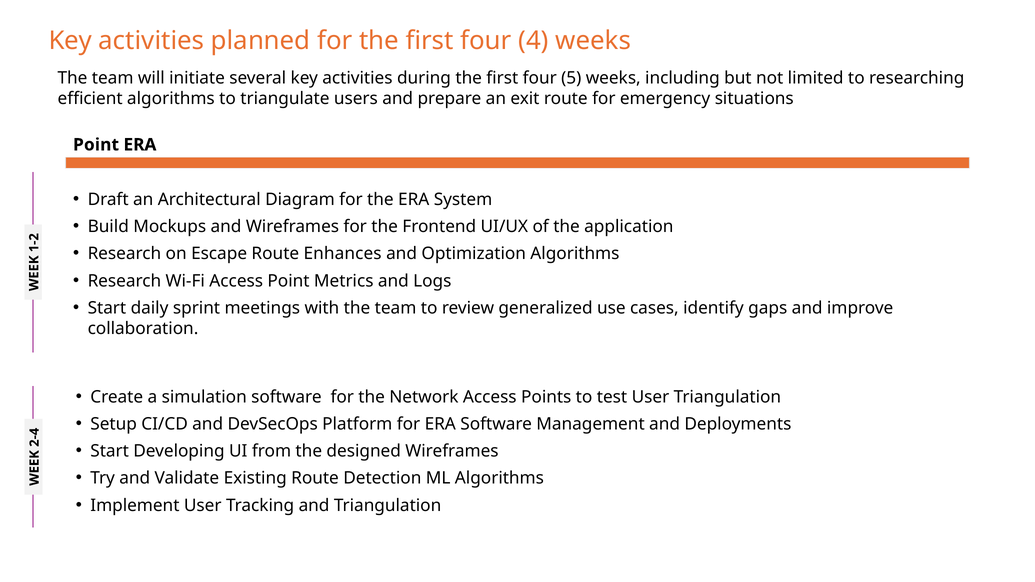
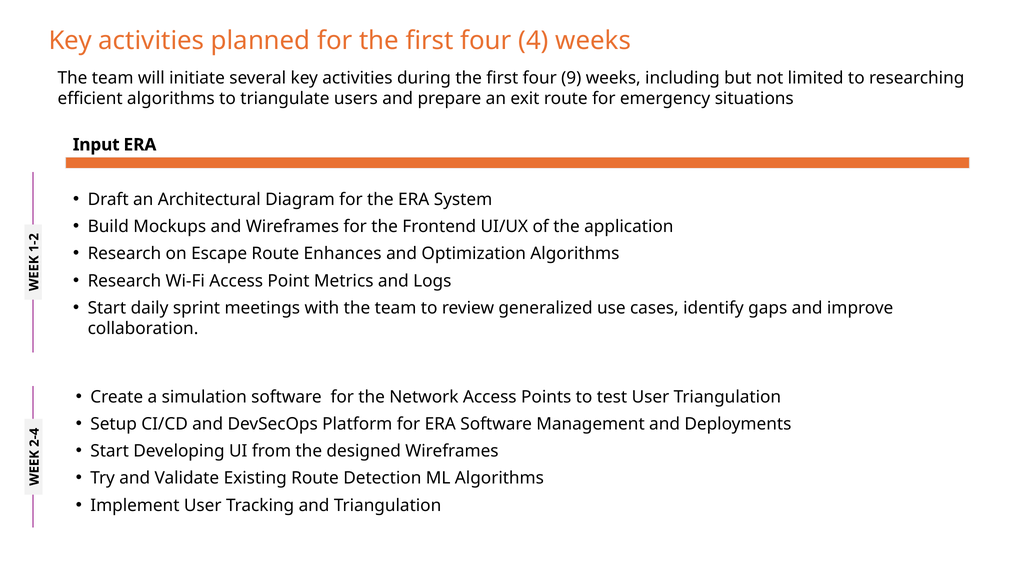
5: 5 -> 9
Point at (96, 145): Point -> Input
